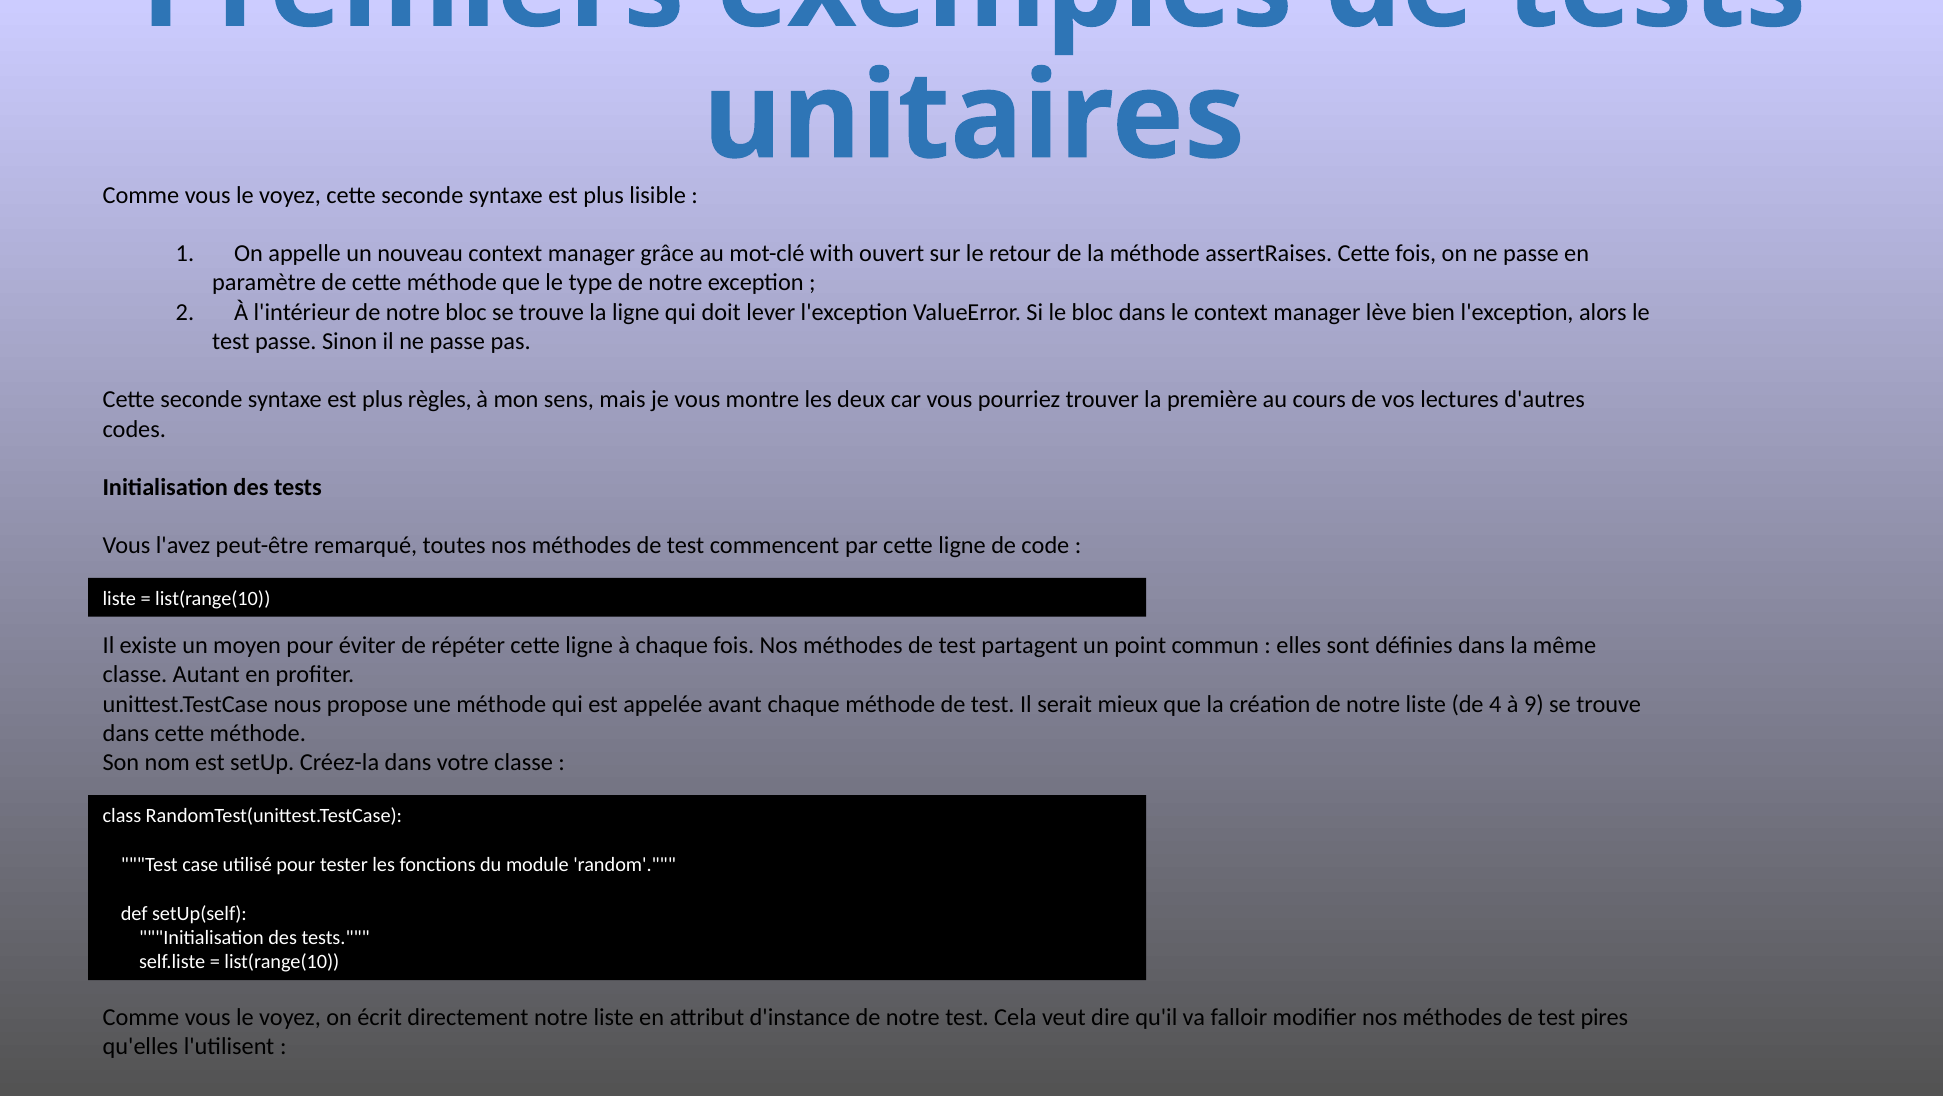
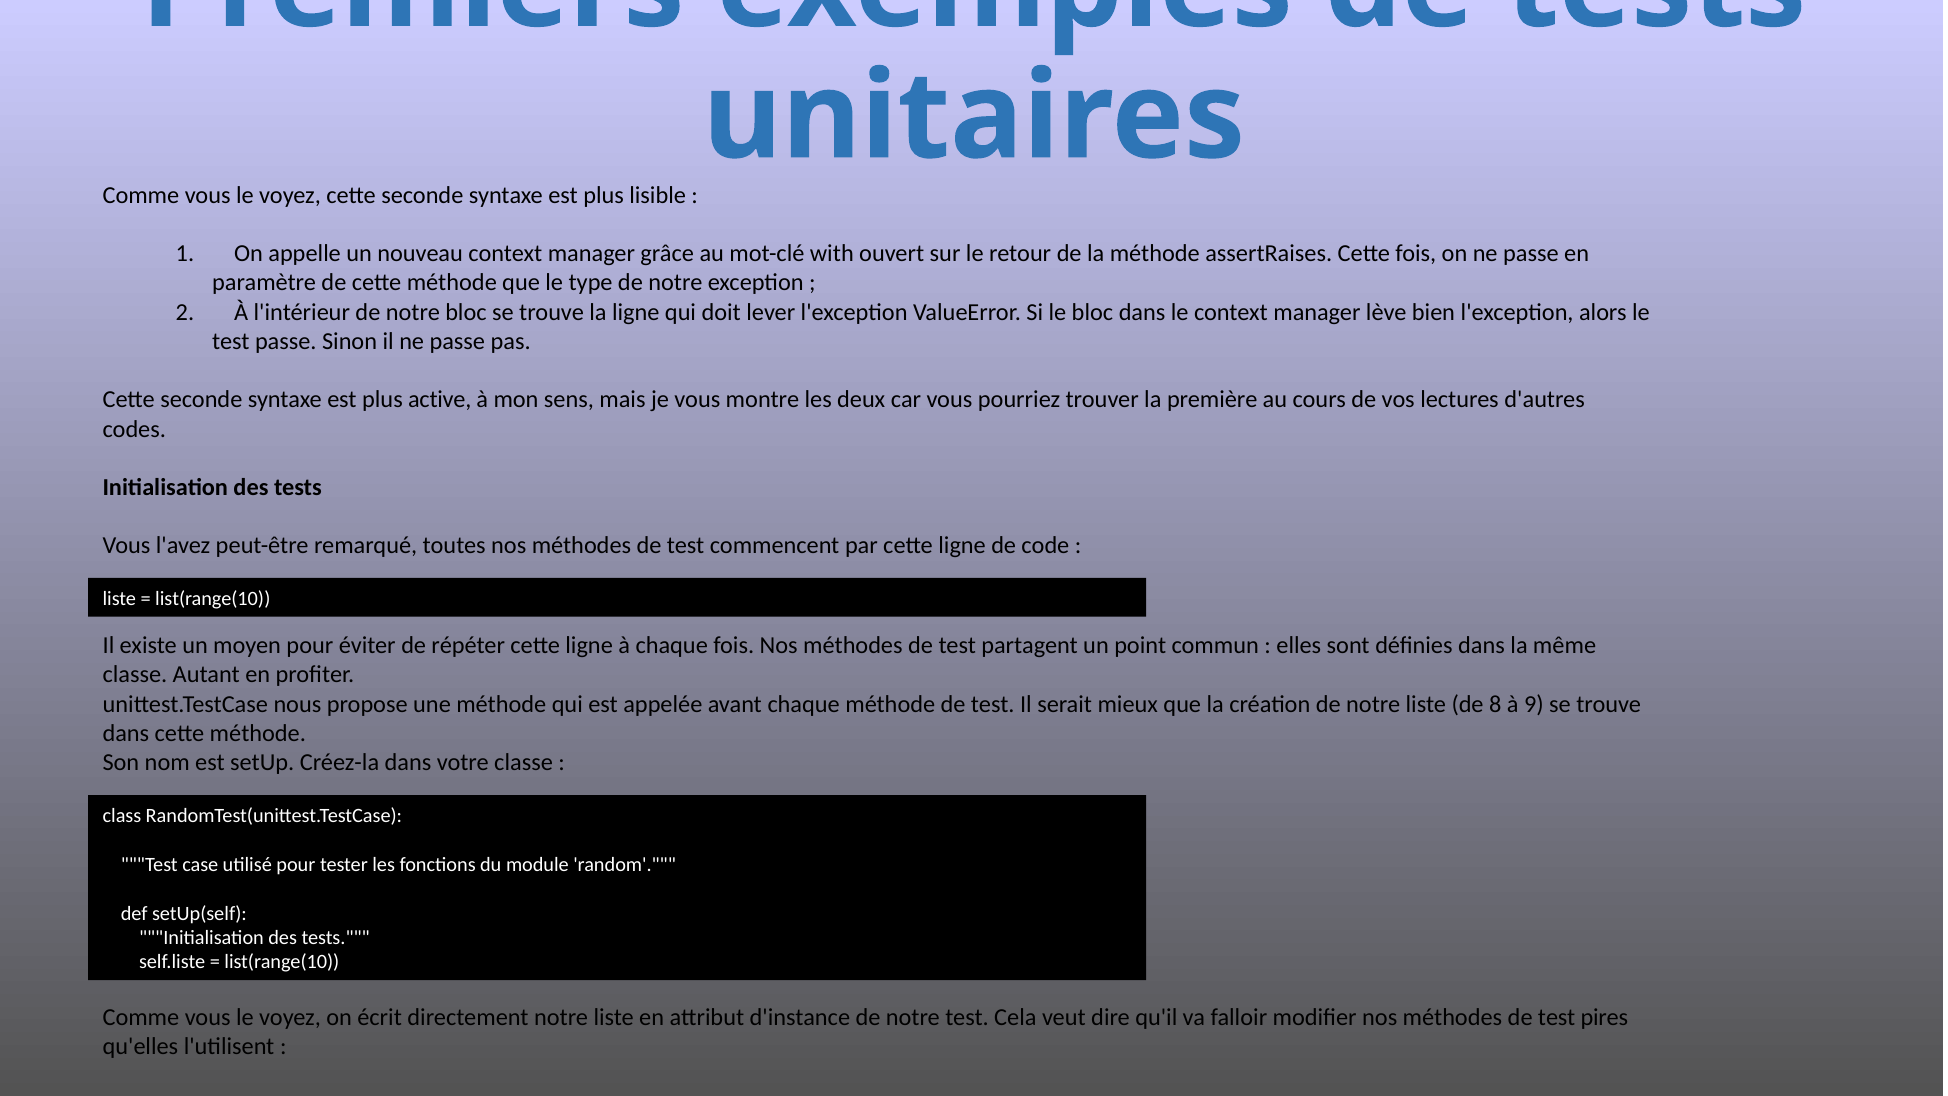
règles: règles -> active
4: 4 -> 8
